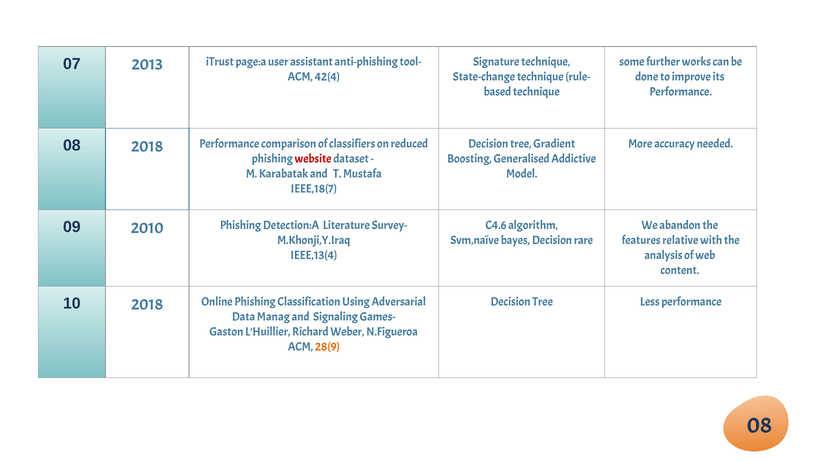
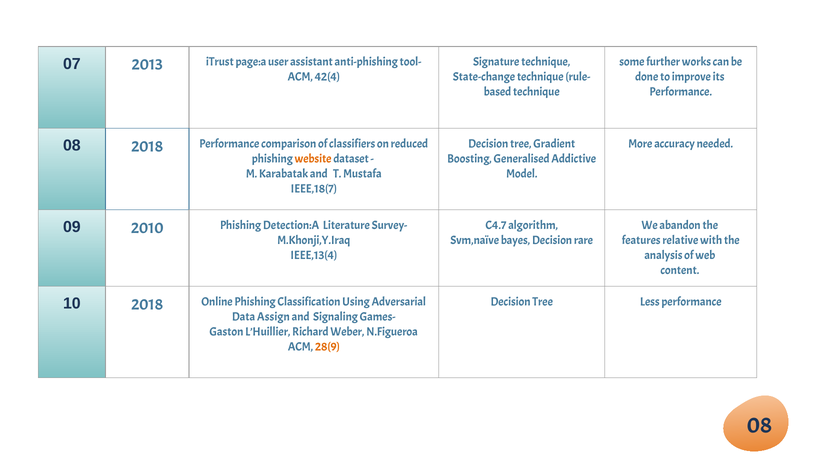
website colour: red -> orange
C4.6: C4.6 -> C4.7
Manag: Manag -> Assign
